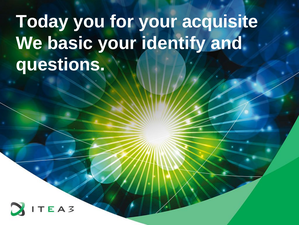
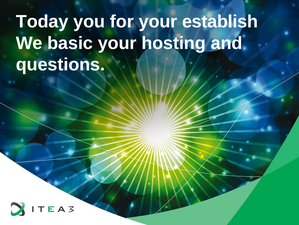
acquisite: acquisite -> establish
identify: identify -> hosting
